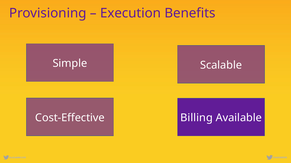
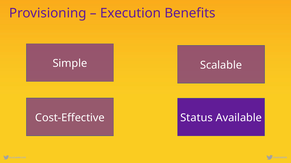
Billing: Billing -> Status
